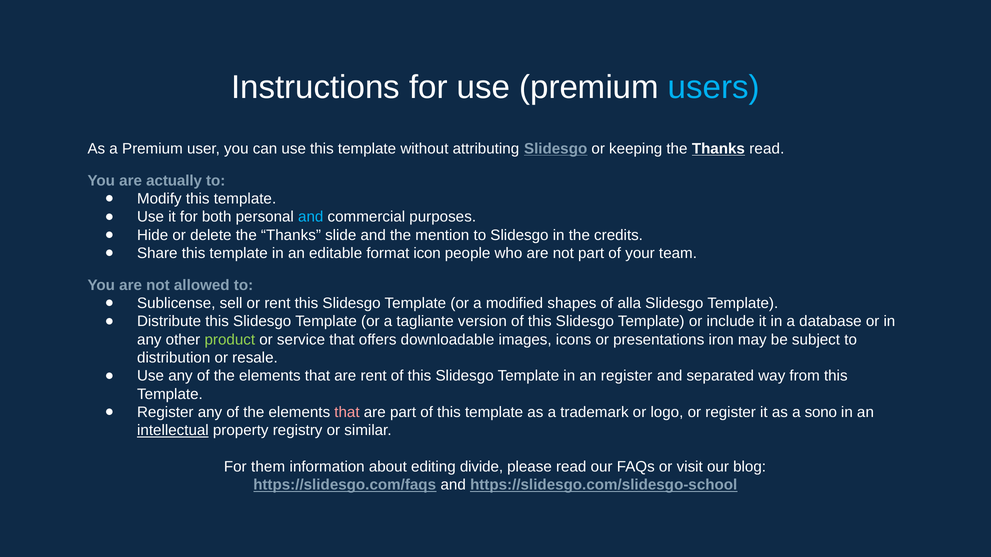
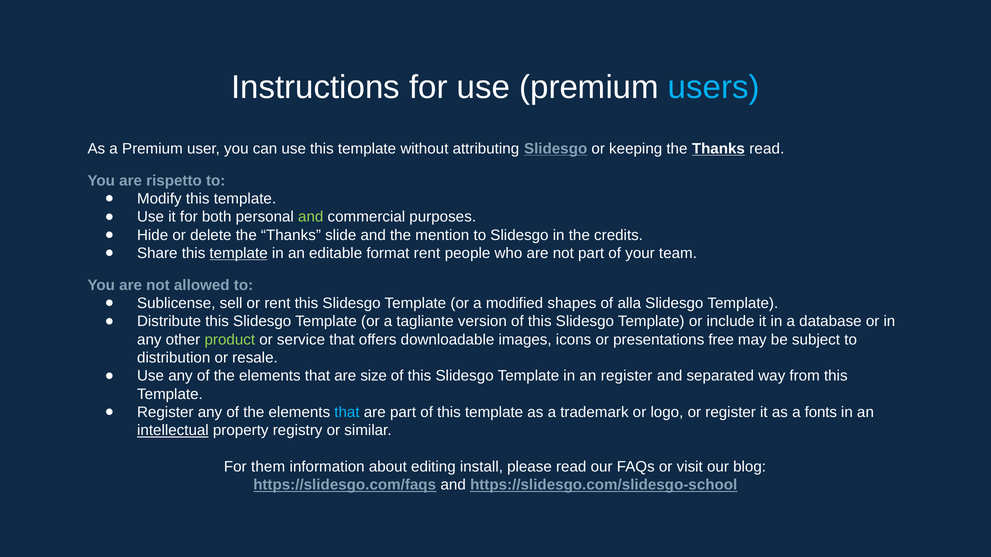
actually: actually -> rispetto
and at (311, 217) colour: light blue -> light green
template at (239, 253) underline: none -> present
format icon: icon -> rent
iron: iron -> free
are rent: rent -> size
that at (347, 413) colour: pink -> light blue
sono: sono -> fonts
divide: divide -> install
